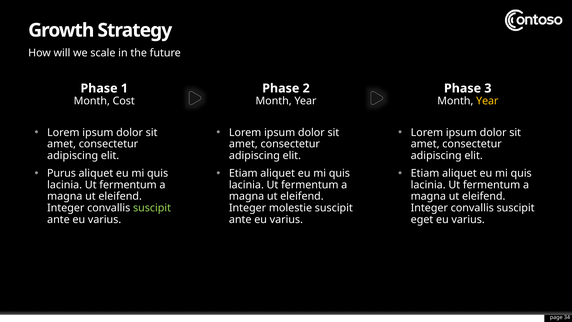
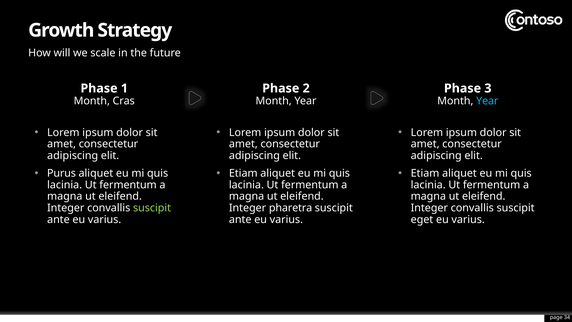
Cost: Cost -> Cras
Year at (487, 101) colour: yellow -> light blue
molestie: molestie -> pharetra
